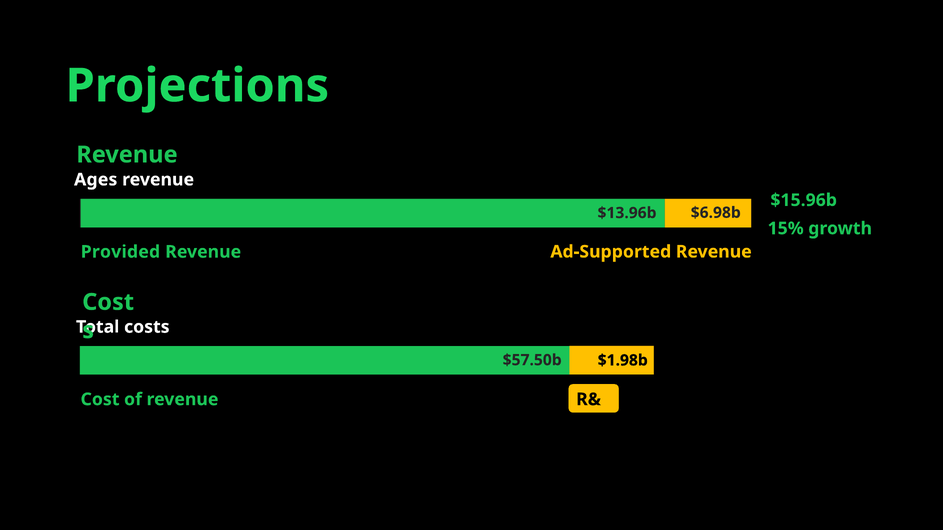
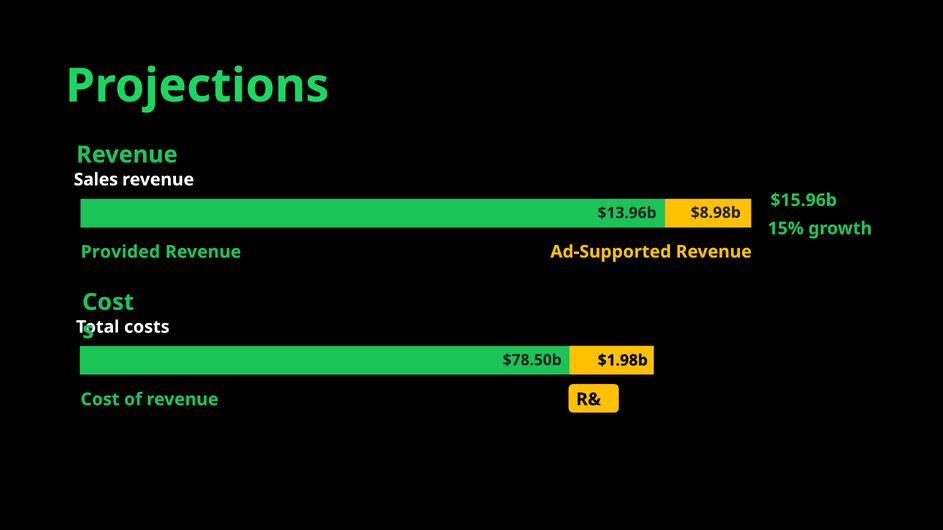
Ages: Ages -> Sales
$6.98b: $6.98b -> $8.98b
$57.50b: $57.50b -> $78.50b
